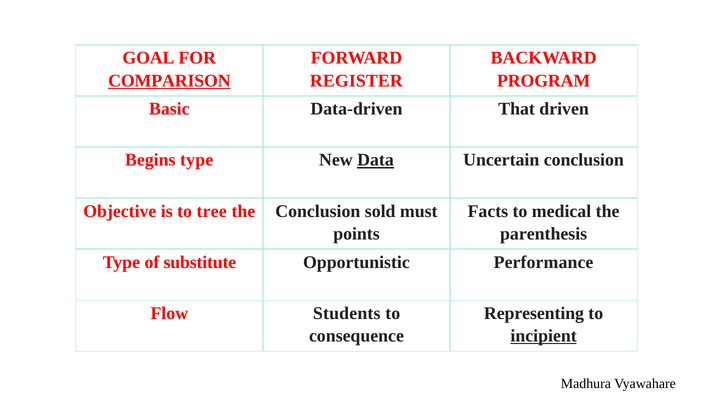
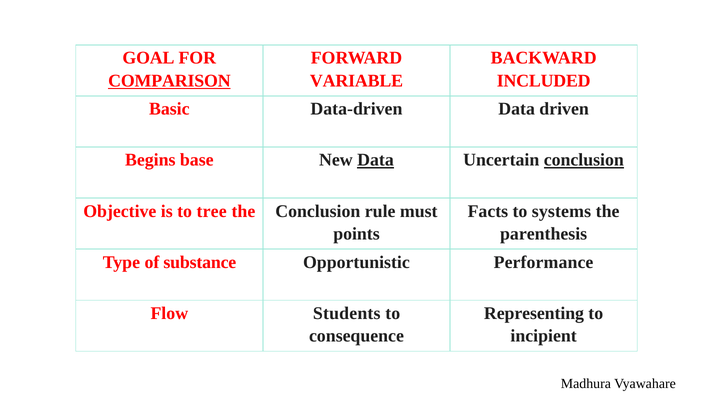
REGISTER: REGISTER -> VARIABLE
PROGRAM: PROGRAM -> INCLUDED
Data-driven That: That -> Data
Begins type: type -> base
conclusion at (584, 160) underline: none -> present
sold: sold -> rule
medical: medical -> systems
substitute: substitute -> substance
incipient underline: present -> none
